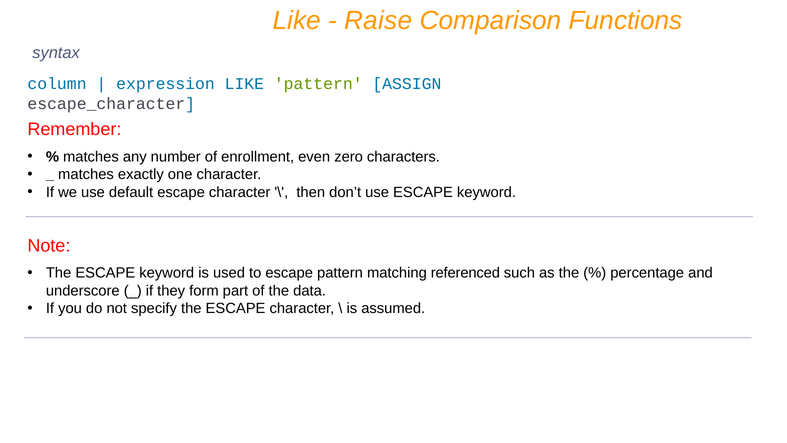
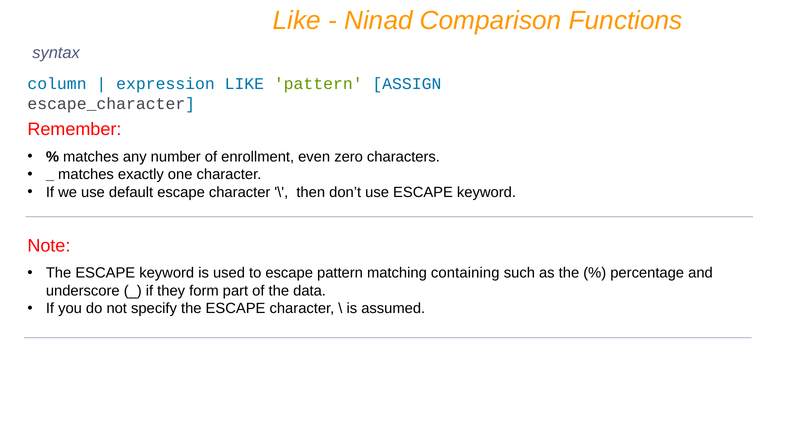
Raise: Raise -> Ninad
referenced: referenced -> containing
